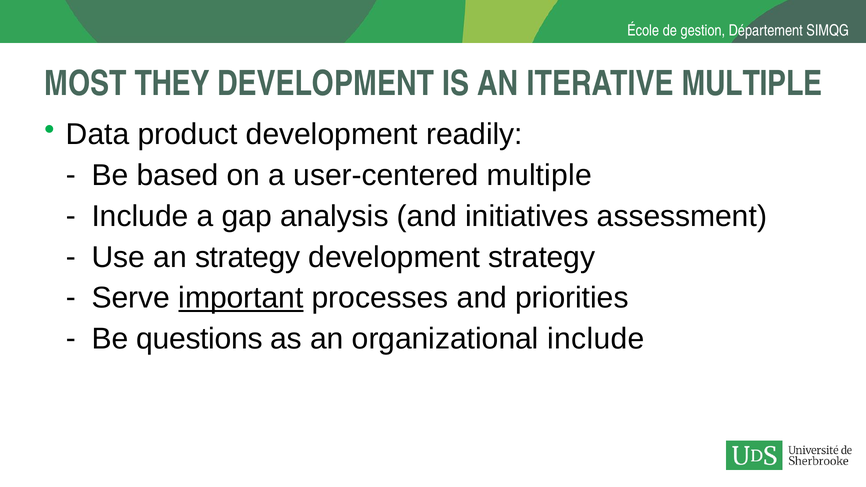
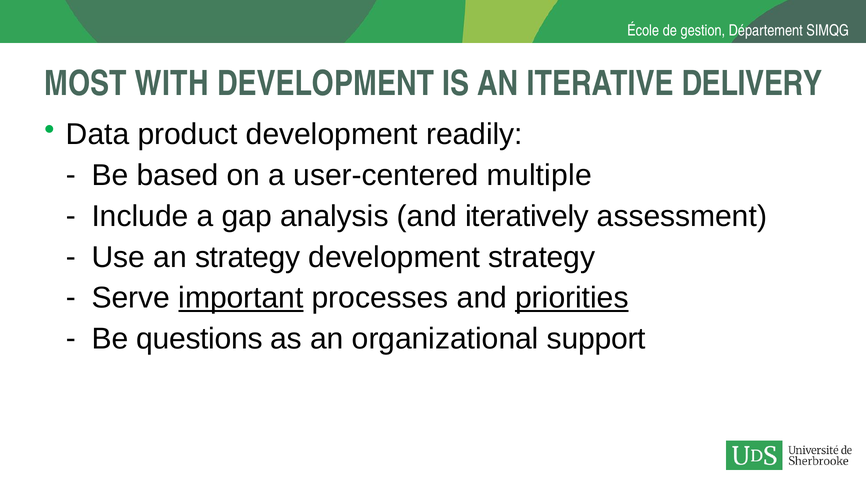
THEY: THEY -> WITH
ITERATIVE MULTIPLE: MULTIPLE -> DELIVERY
initiatives: initiatives -> iteratively
priorities underline: none -> present
organizational include: include -> support
